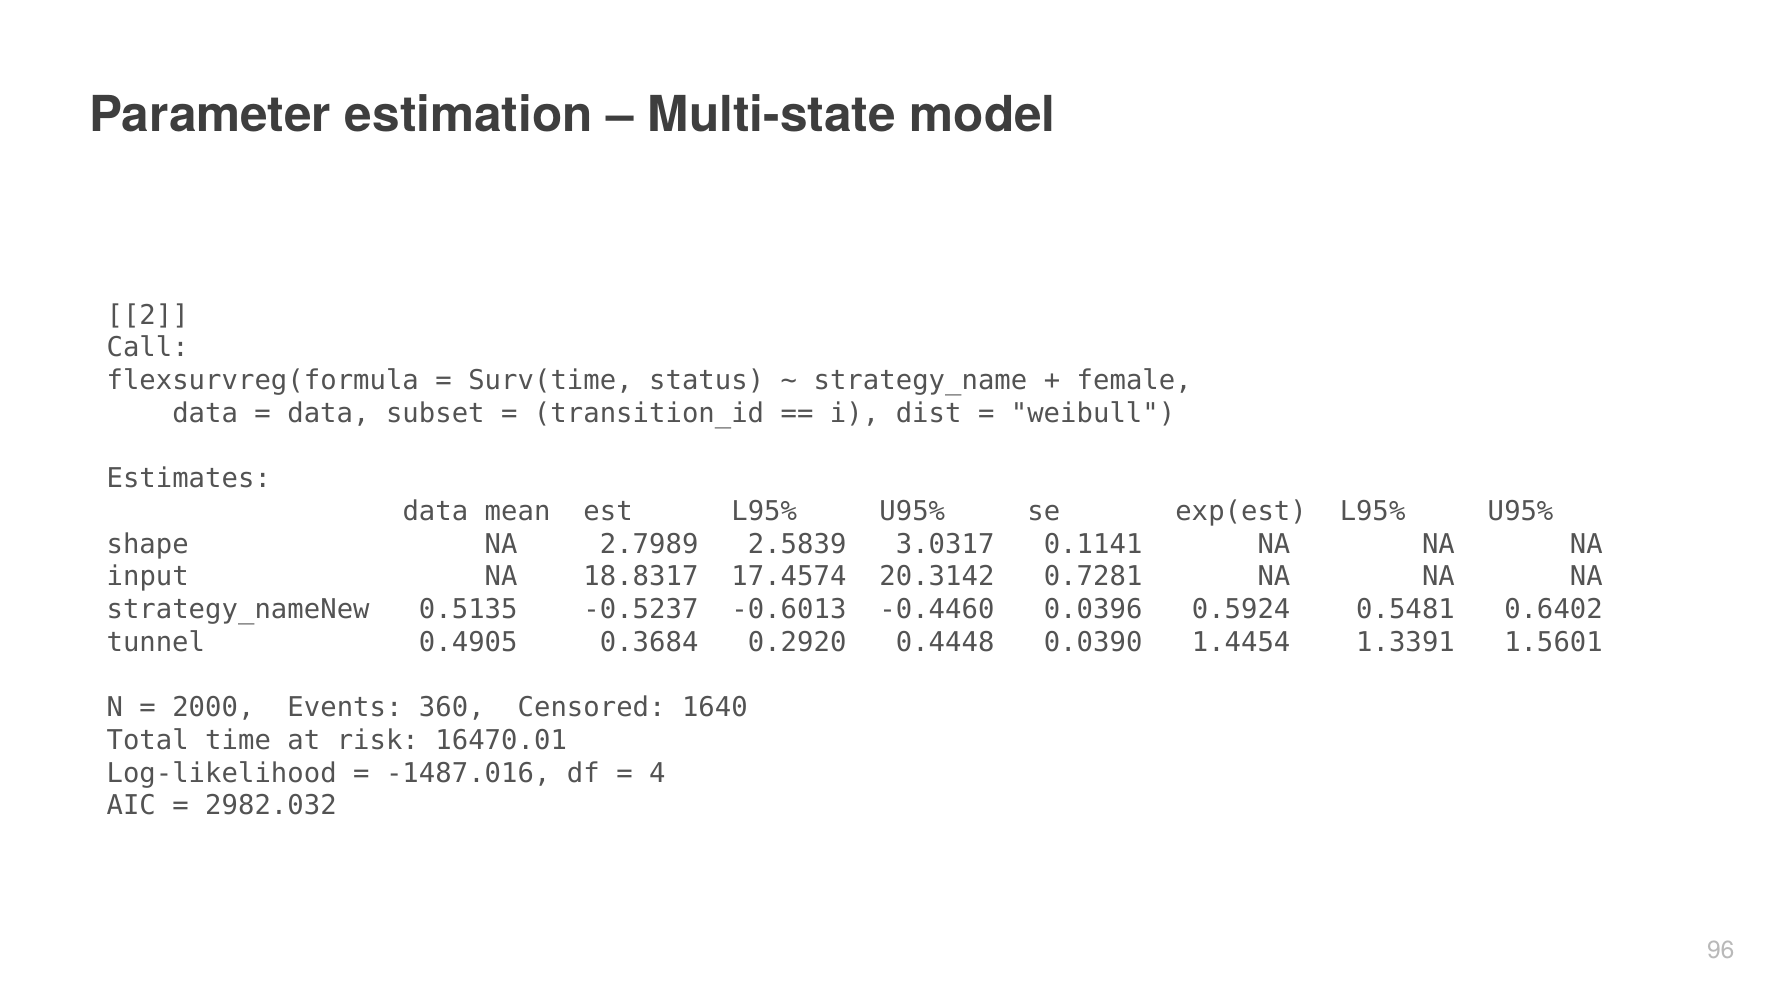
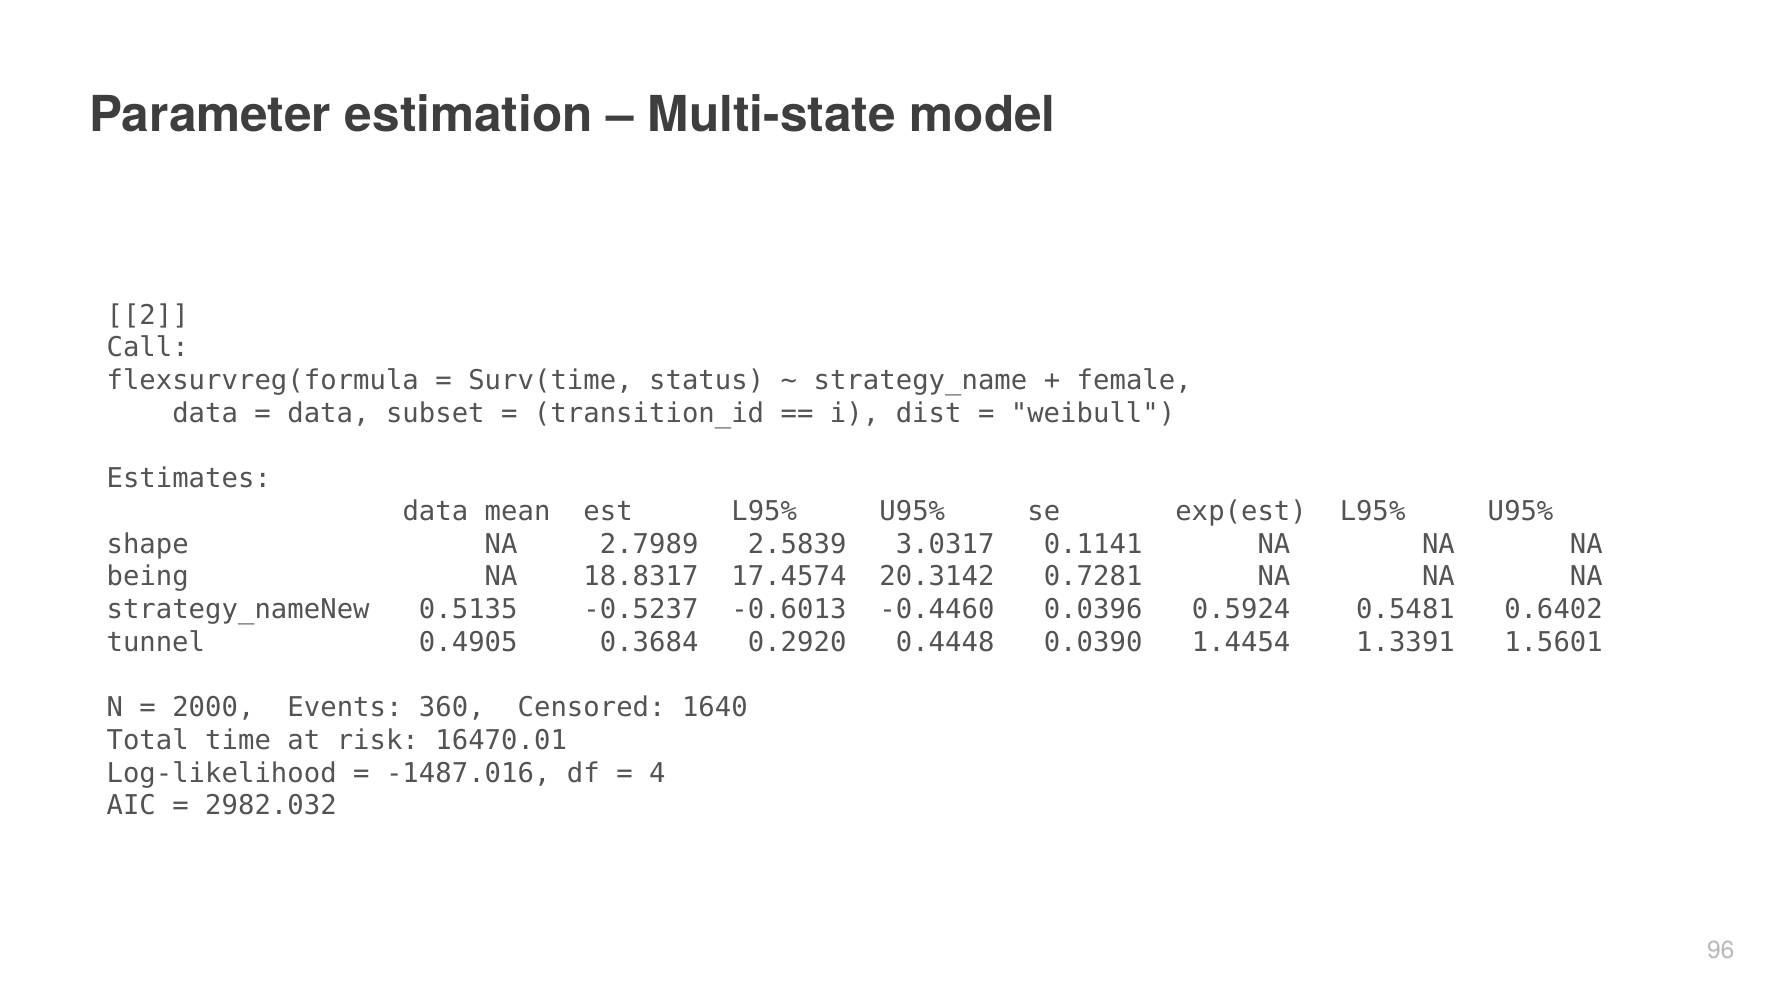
input: input -> being
